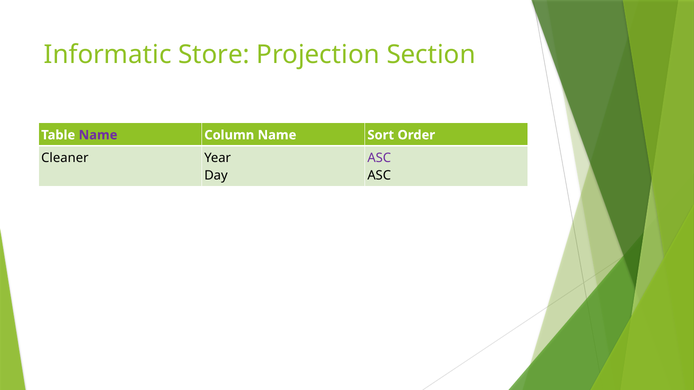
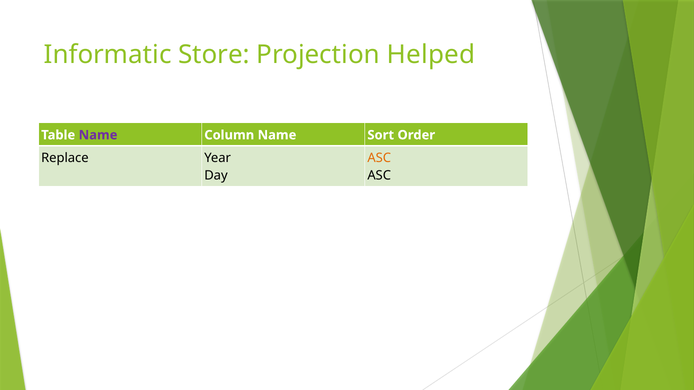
Section: Section -> Helped
Cleaner: Cleaner -> Replace
ASC at (379, 158) colour: purple -> orange
